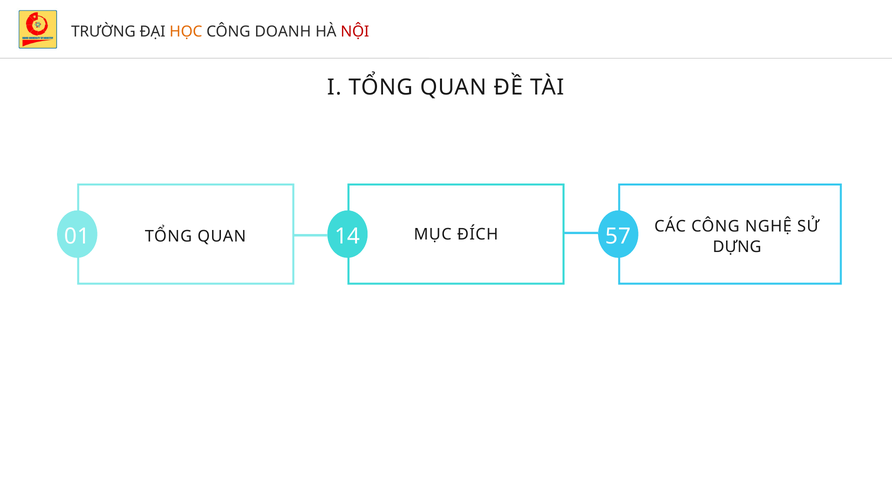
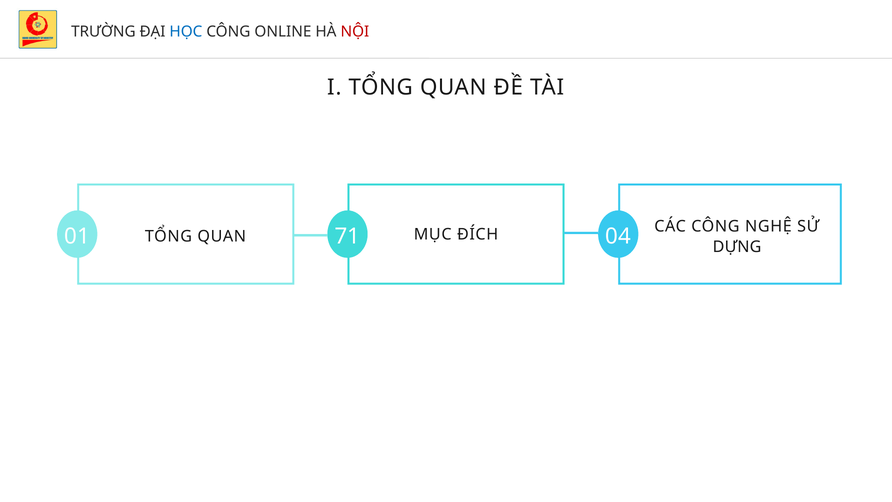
HỌC colour: orange -> blue
DOANH: DOANH -> ONLINE
14: 14 -> 71
57: 57 -> 04
